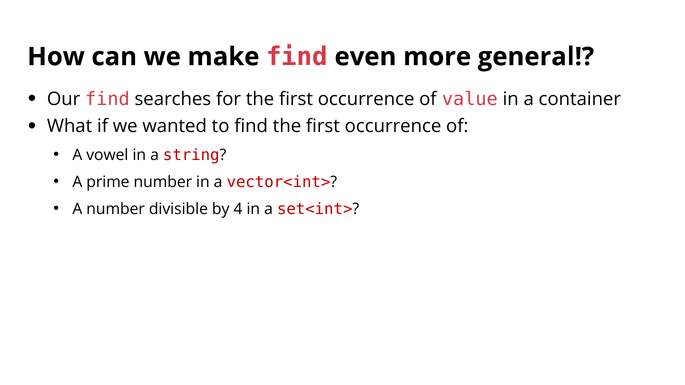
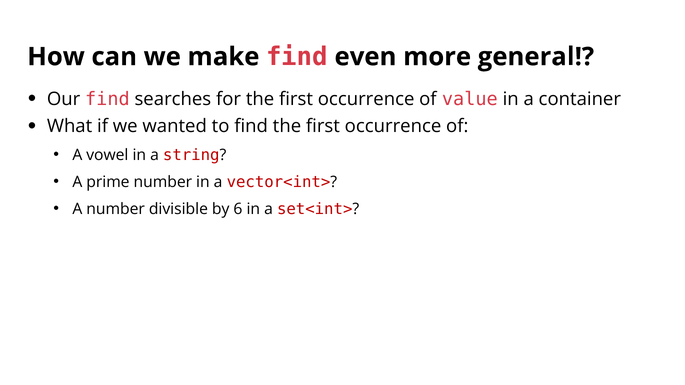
4: 4 -> 6
